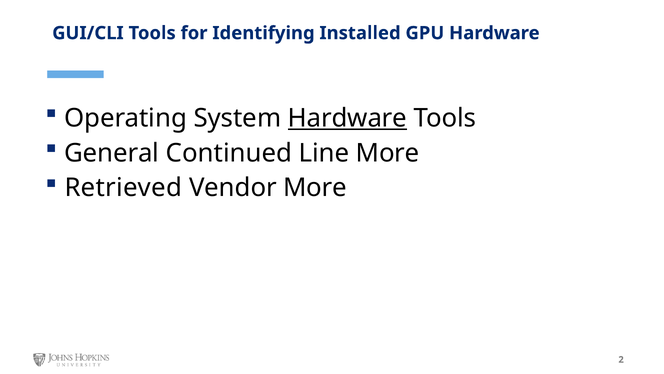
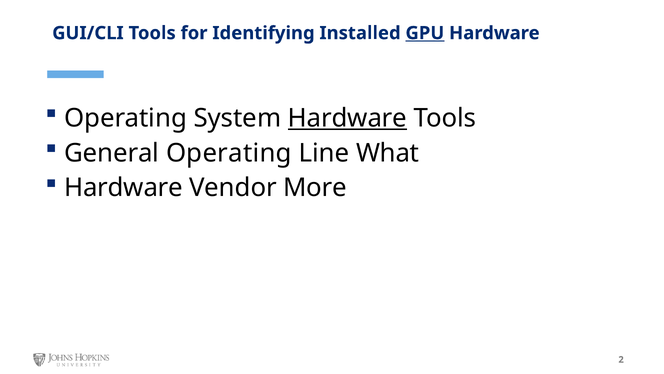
GPU underline: none -> present
General Continued: Continued -> Operating
Line More: More -> What
Retrieved at (123, 188): Retrieved -> Hardware
